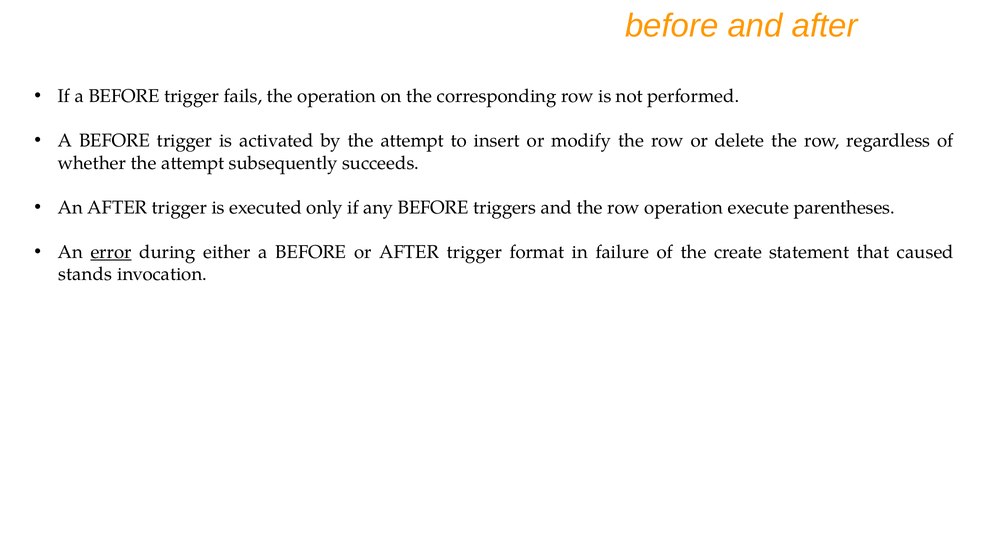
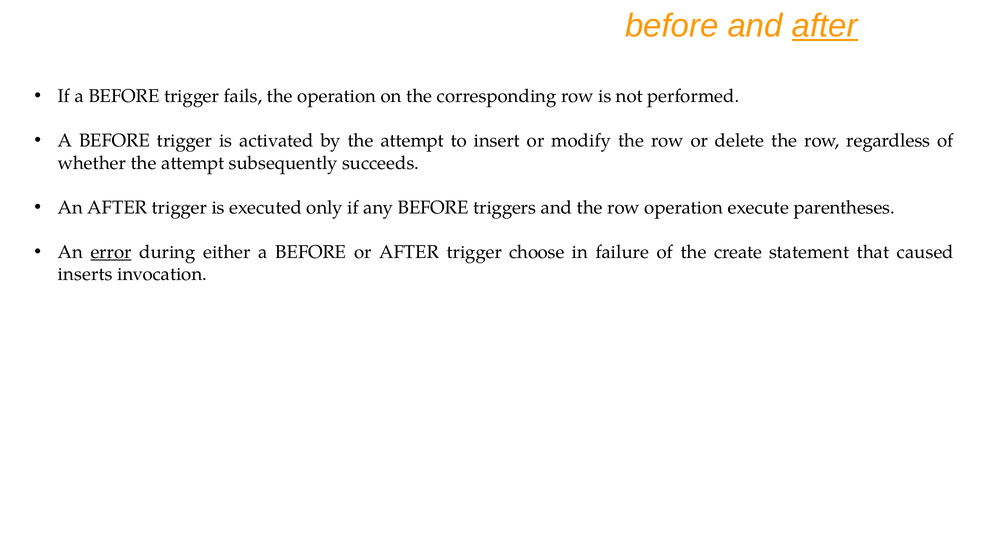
after at (825, 26) underline: none -> present
format: format -> choose
stands: stands -> inserts
